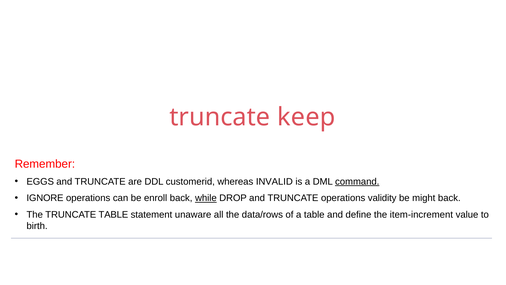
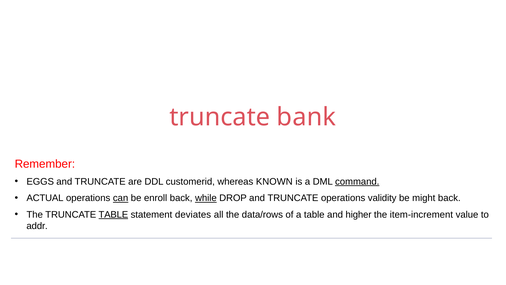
keep: keep -> bank
INVALID: INVALID -> KNOWN
IGNORE: IGNORE -> ACTUAL
can underline: none -> present
TABLE at (113, 214) underline: none -> present
unaware: unaware -> deviates
define: define -> higher
birth: birth -> addr
